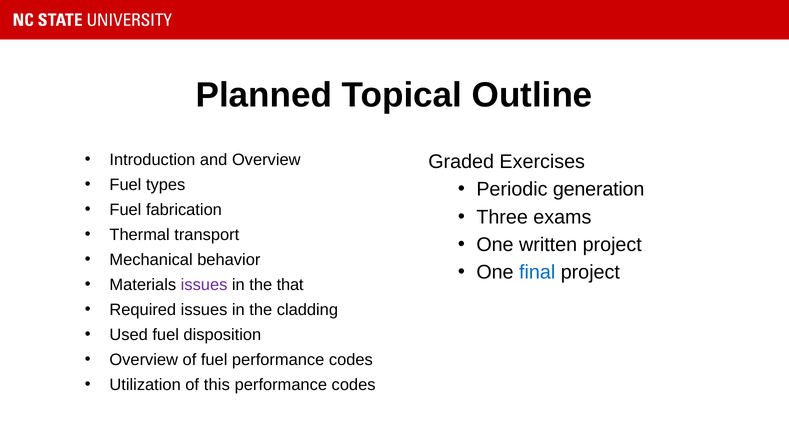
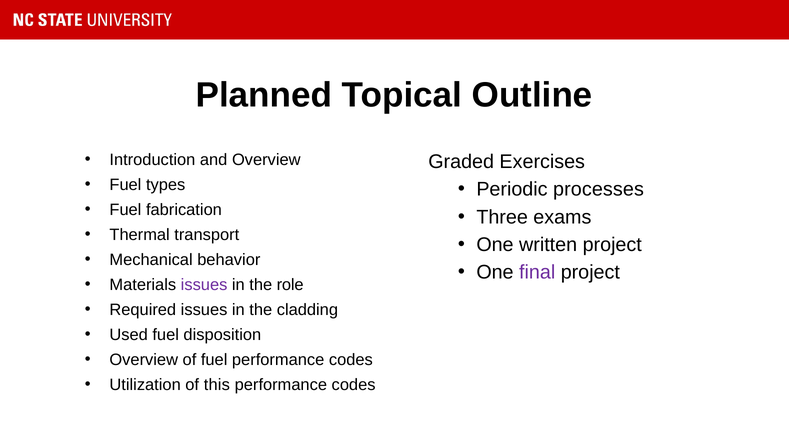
generation: generation -> processes
final colour: blue -> purple
that: that -> role
